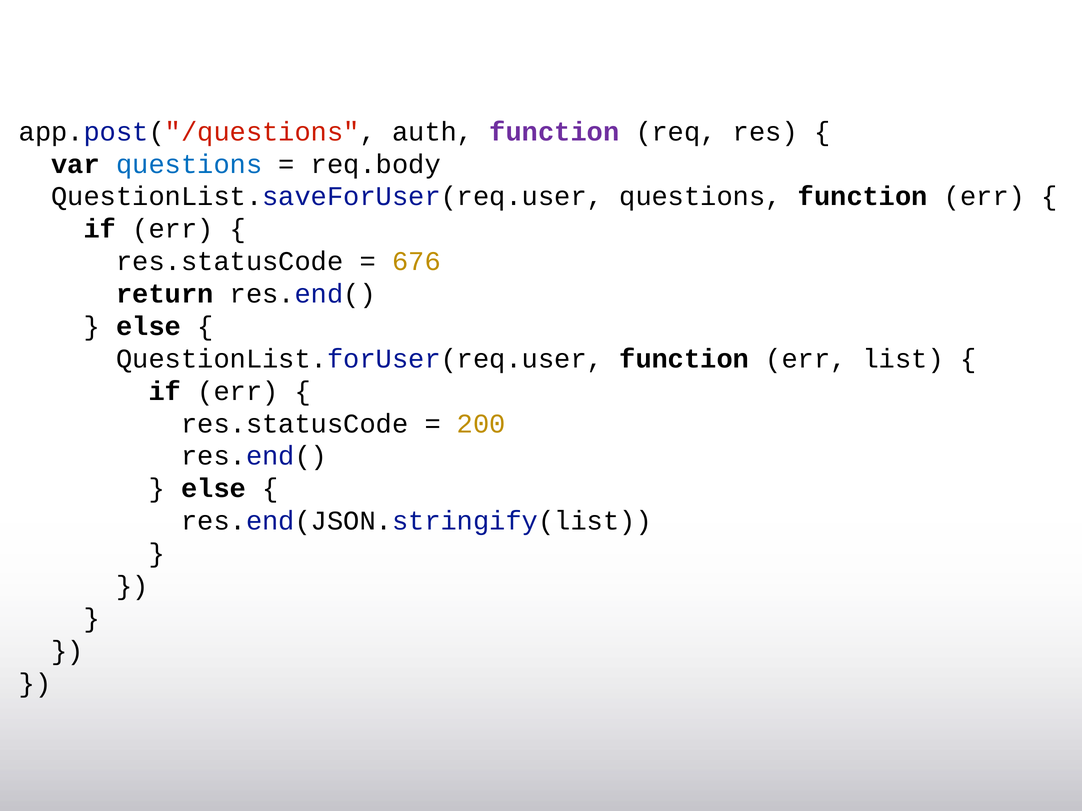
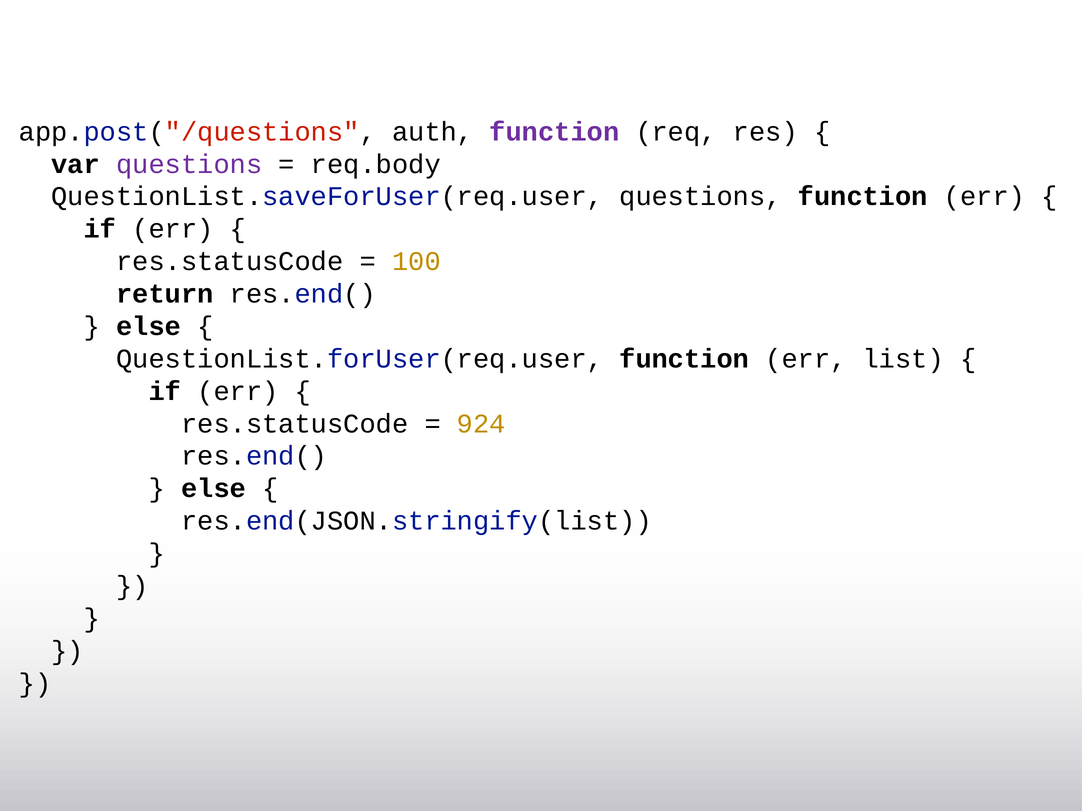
questions at (189, 164) colour: blue -> purple
676: 676 -> 100
200: 200 -> 924
